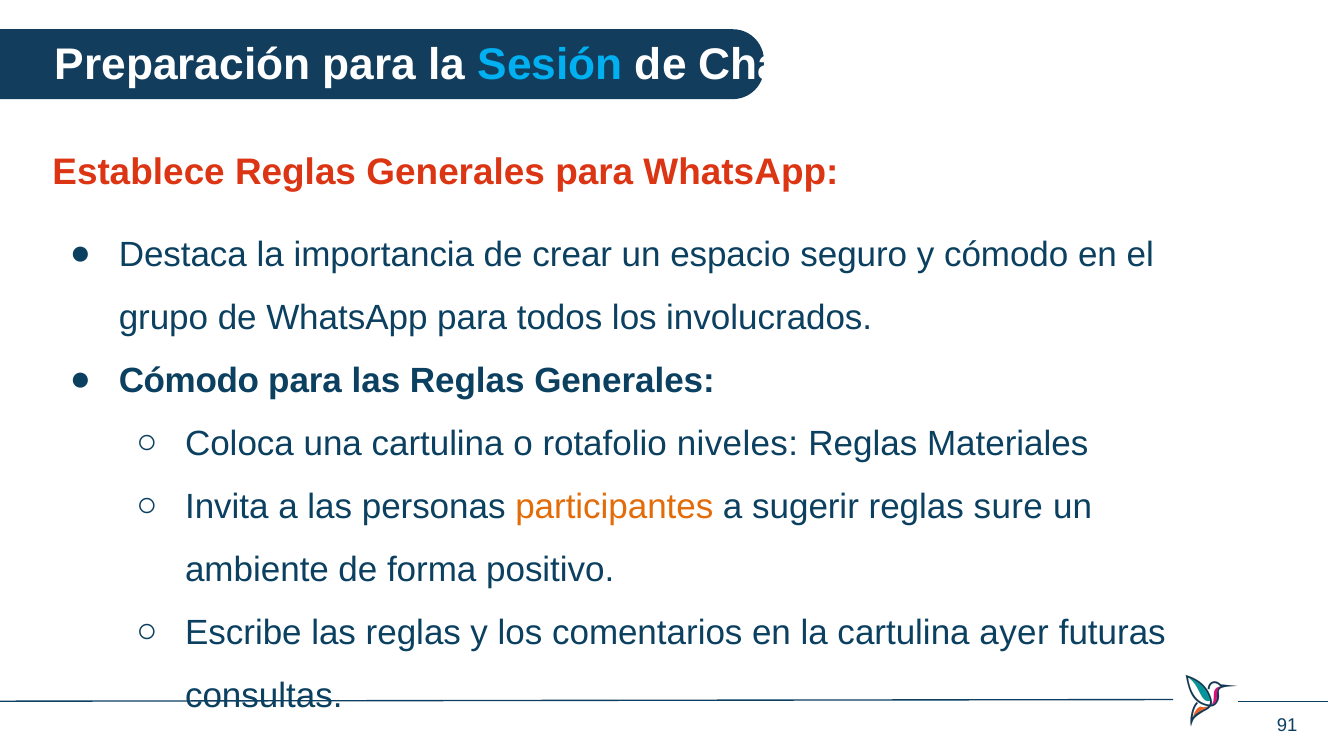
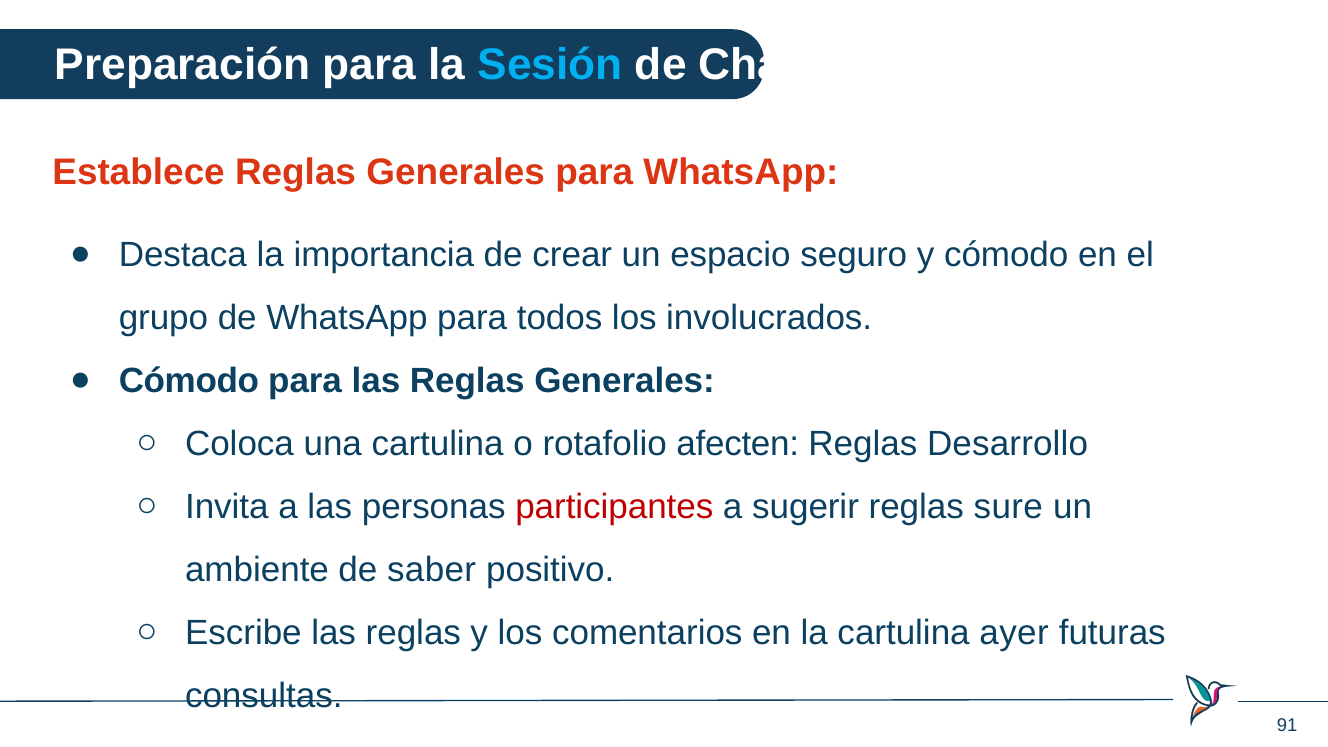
niveles: niveles -> afecten
Materiales: Materiales -> Desarrollo
participantes colour: orange -> red
forma: forma -> saber
